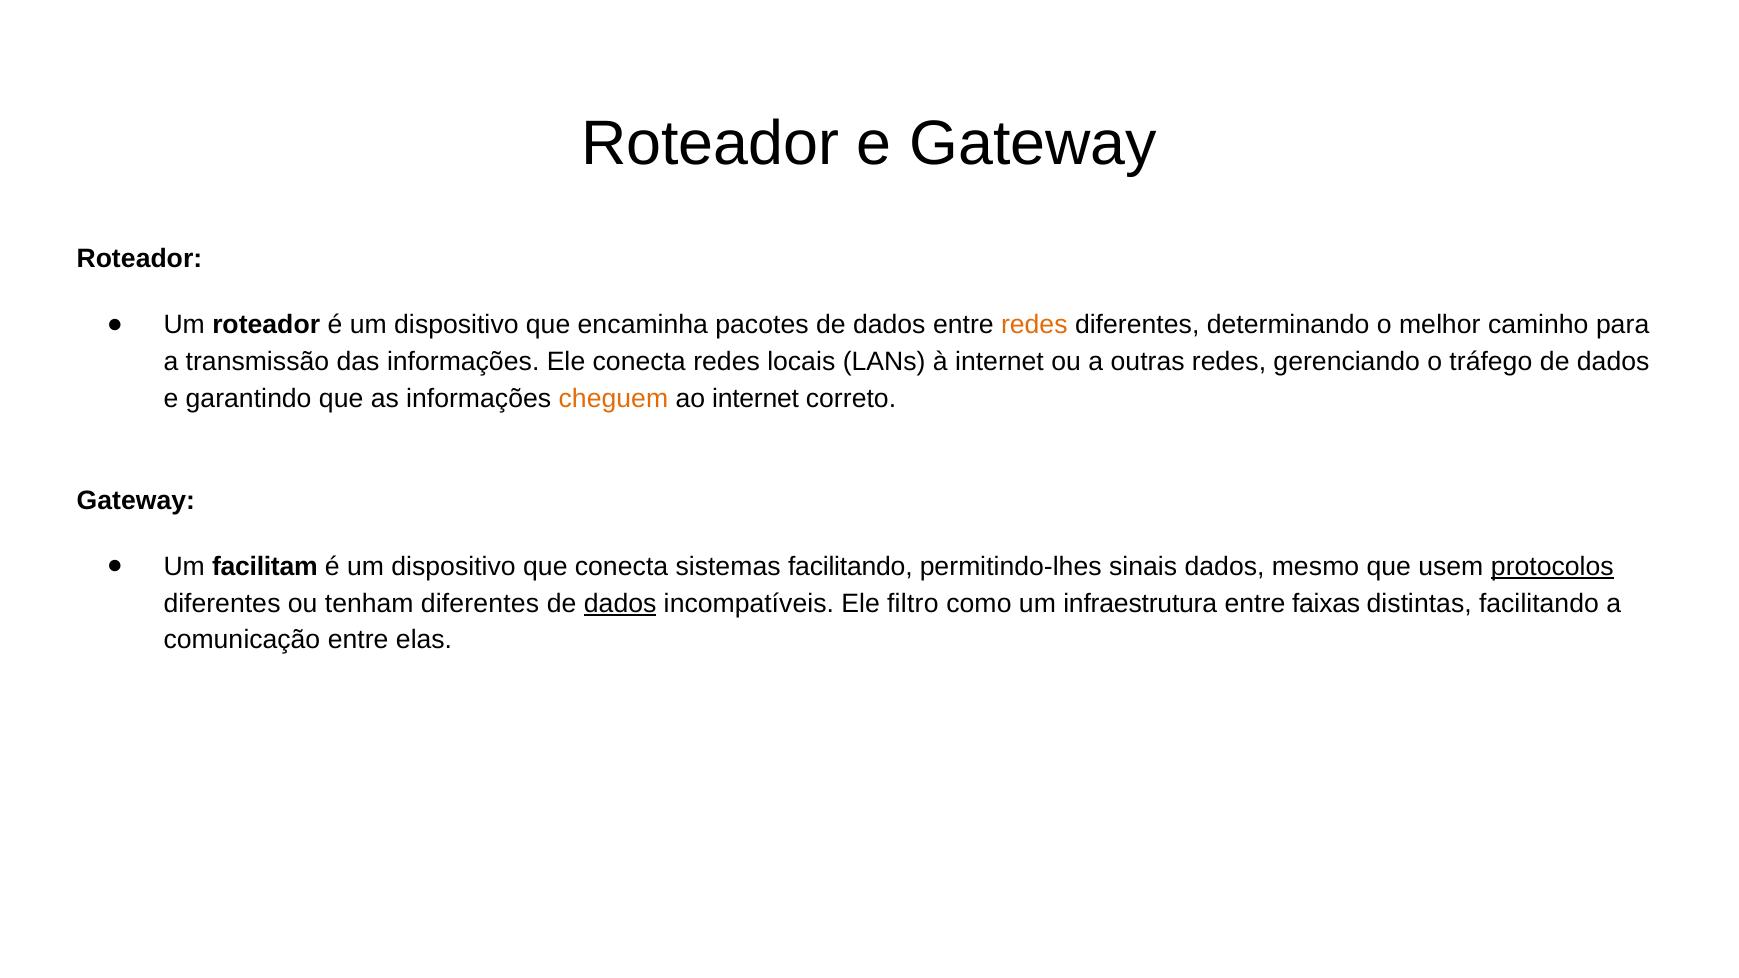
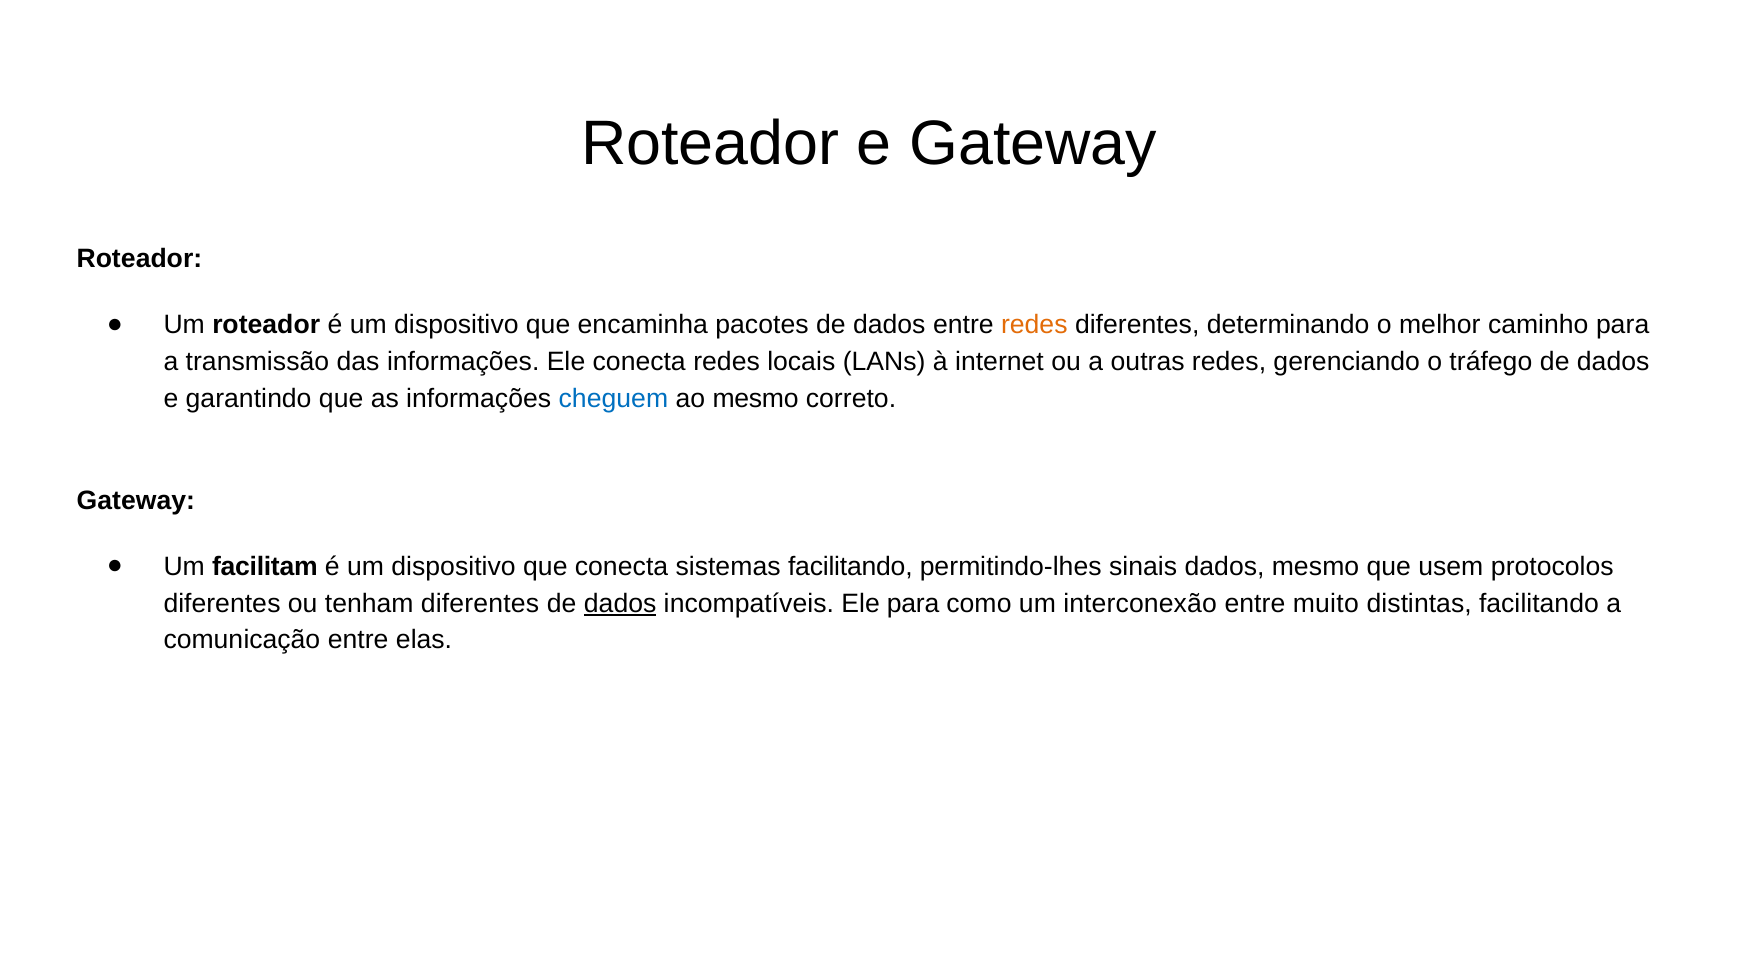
cheguem colour: orange -> blue
ao internet: internet -> mesmo
protocolos underline: present -> none
Ele filtro: filtro -> para
infraestrutura: infraestrutura -> interconexão
faixas: faixas -> muito
